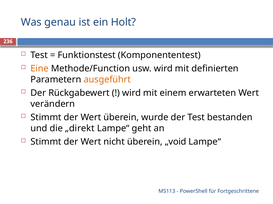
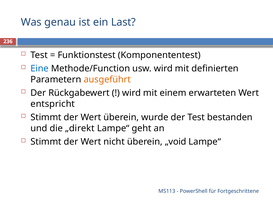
Holt: Holt -> Last
Eine colour: orange -> blue
verändern: verändern -> entspricht
